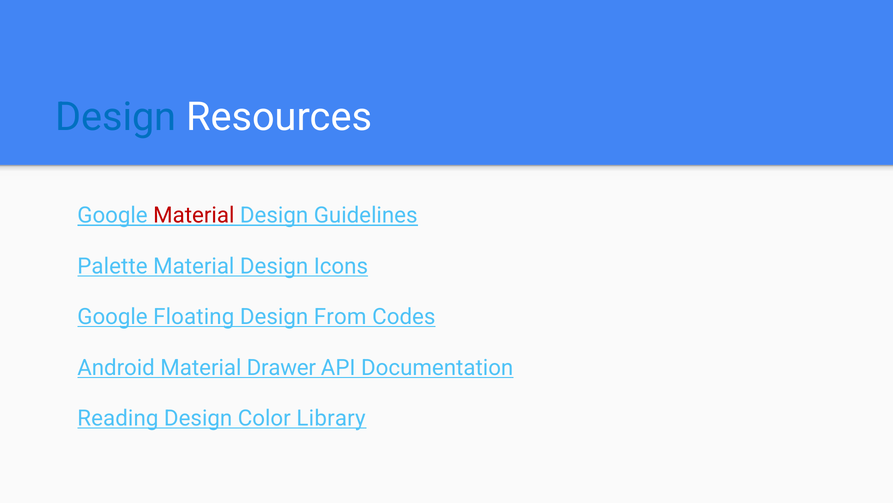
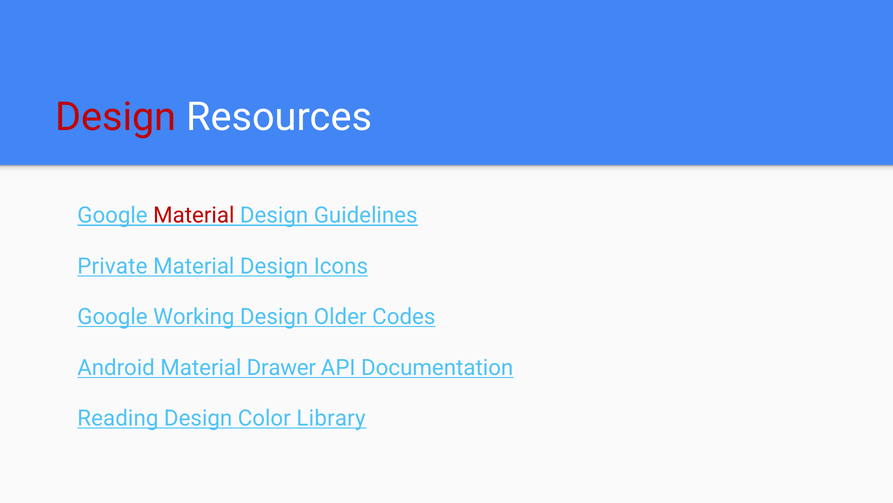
Design at (116, 117) colour: blue -> red
Palette: Palette -> Private
Floating: Floating -> Working
From: From -> Older
